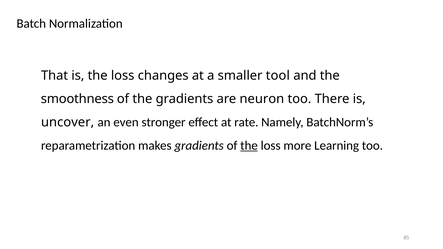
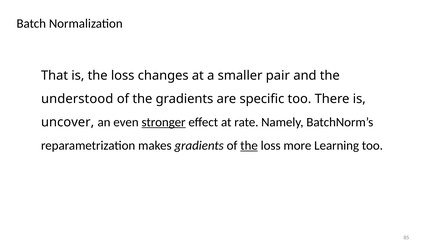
tool: tool -> pair
smoothness: smoothness -> understood
neuron: neuron -> specific
stronger underline: none -> present
